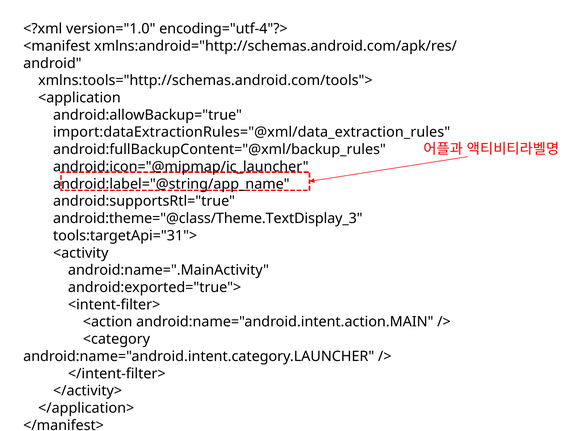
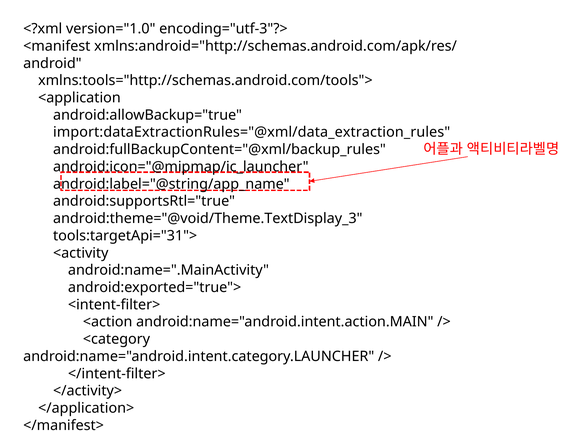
encoding="utf-4"?>: encoding="utf-4"?> -> encoding="utf-3"?>
android:theme="@class/Theme.TextDisplay_3: android:theme="@class/Theme.TextDisplay_3 -> android:theme="@void/Theme.TextDisplay_3
